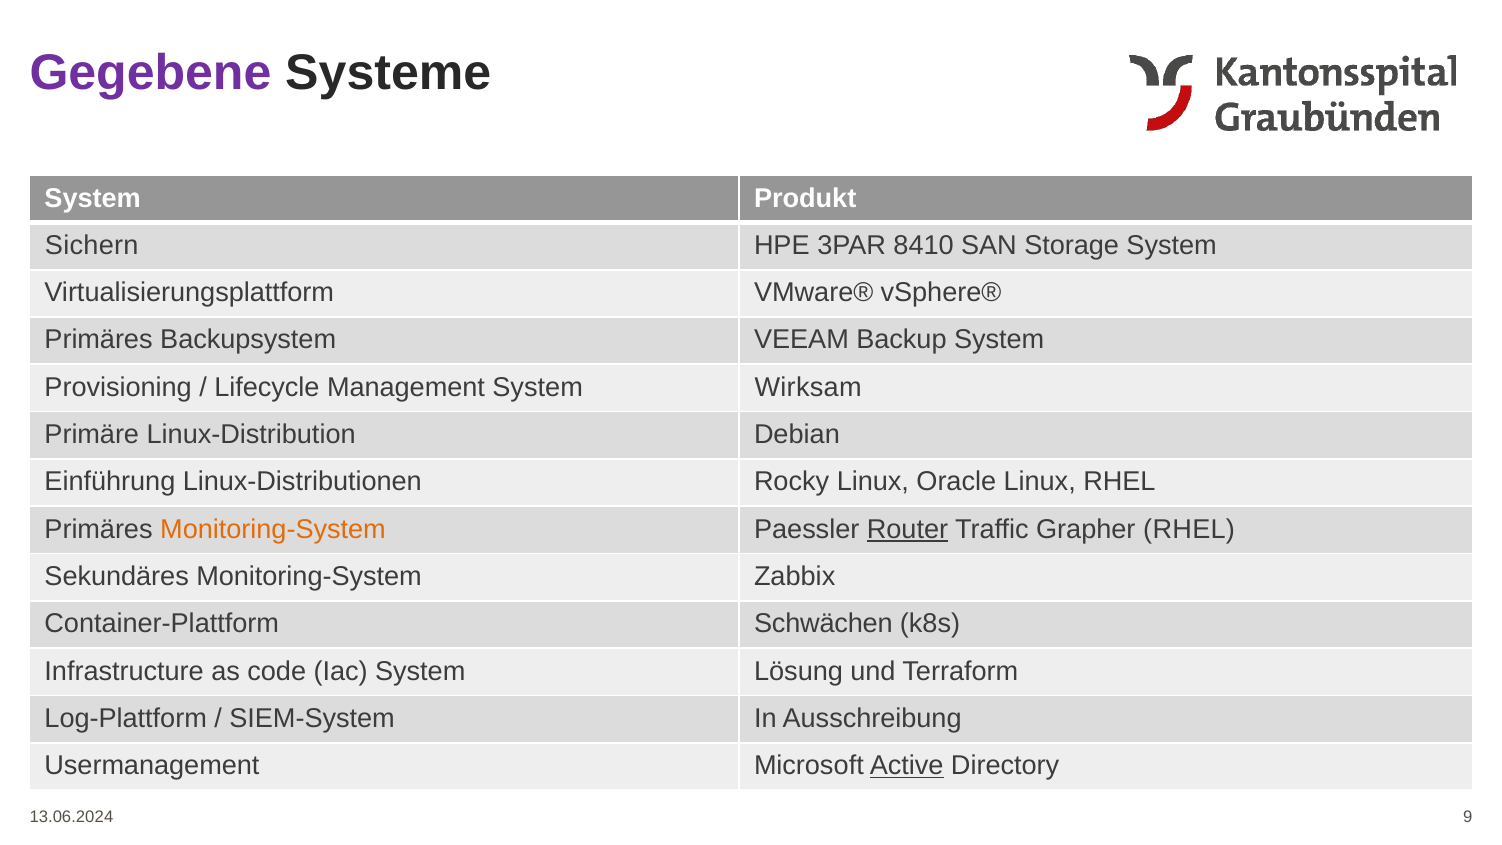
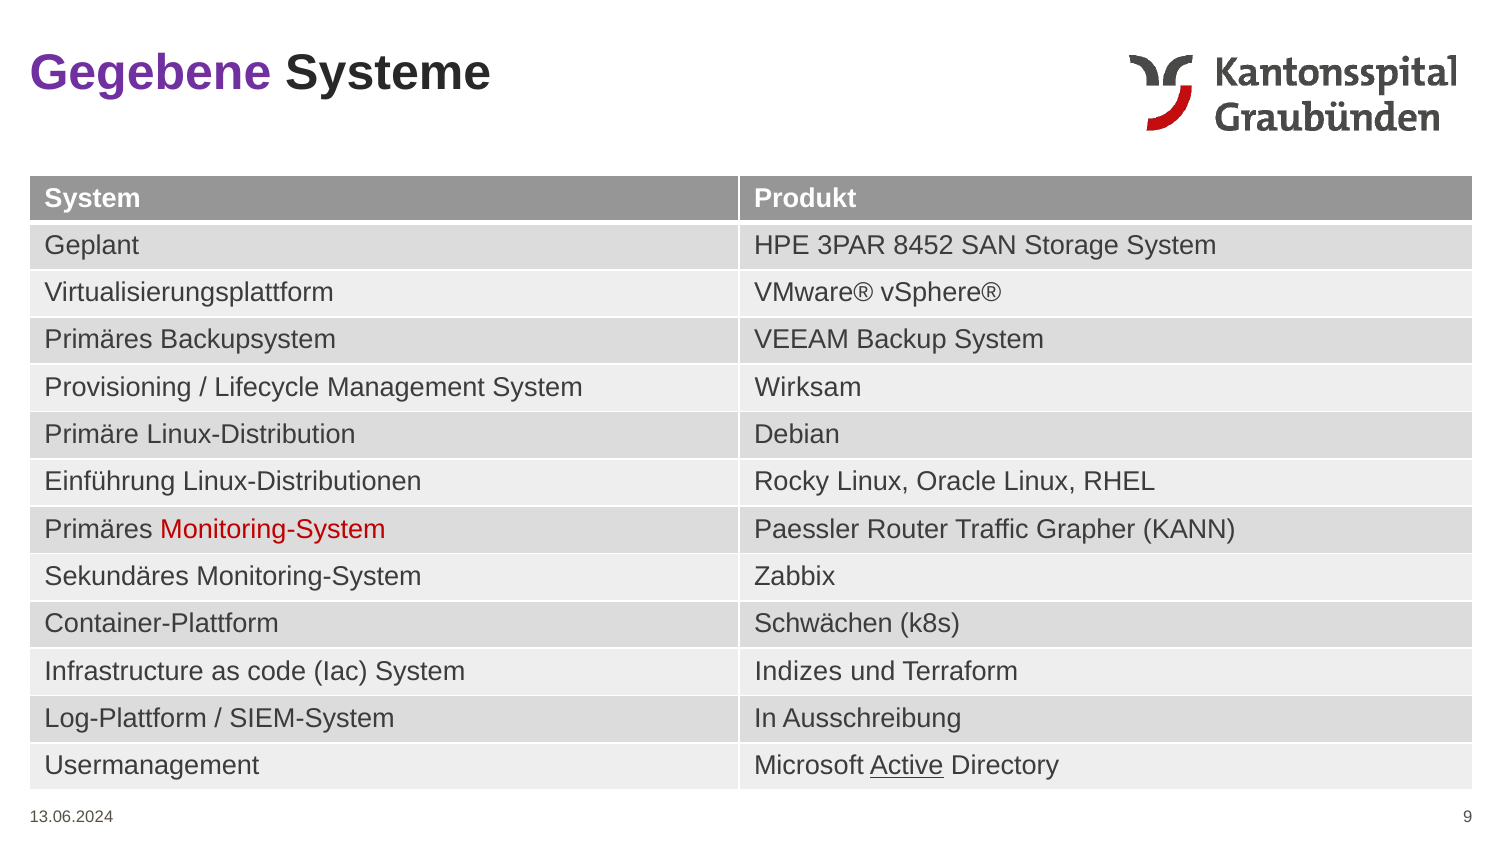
Sichern: Sichern -> Geplant
8410: 8410 -> 8452
Monitoring-System at (273, 529) colour: orange -> red
Router underline: present -> none
Grapher RHEL: RHEL -> KANN
Lösung: Lösung -> Indizes
